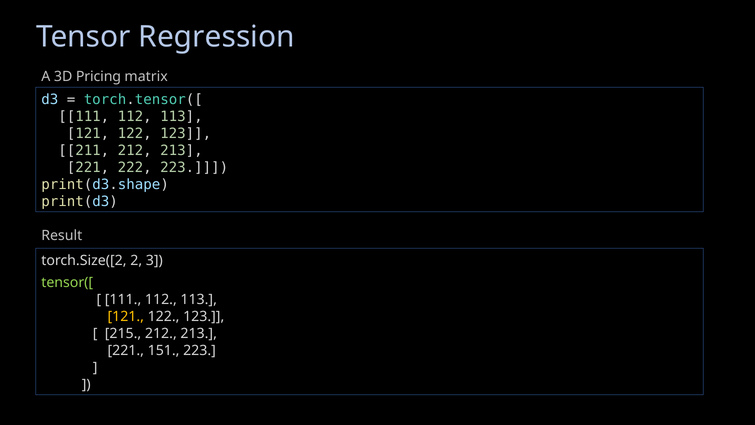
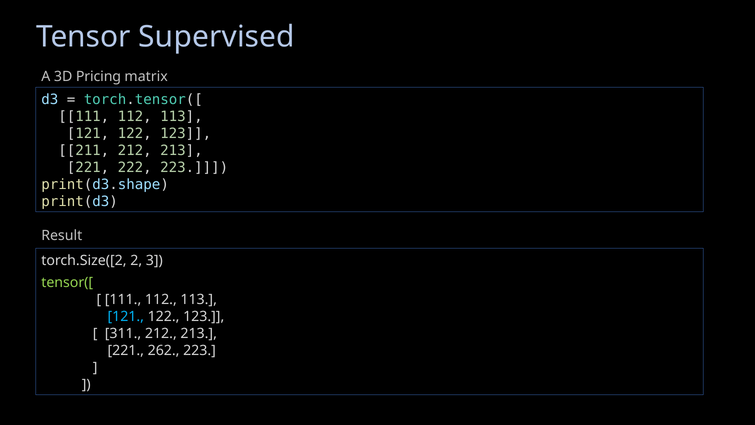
Regression: Regression -> Supervised
121 at (126, 316) colour: yellow -> light blue
215: 215 -> 311
151: 151 -> 262
